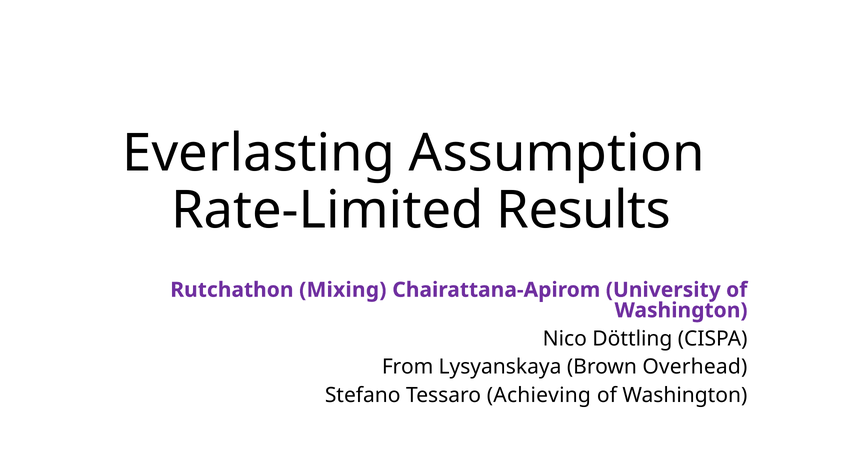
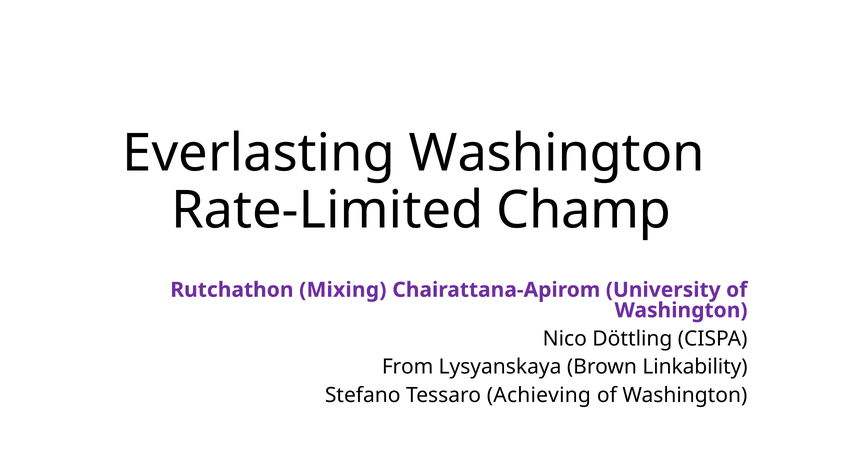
Everlasting Assumption: Assumption -> Washington
Results: Results -> Champ
Overhead: Overhead -> Linkability
